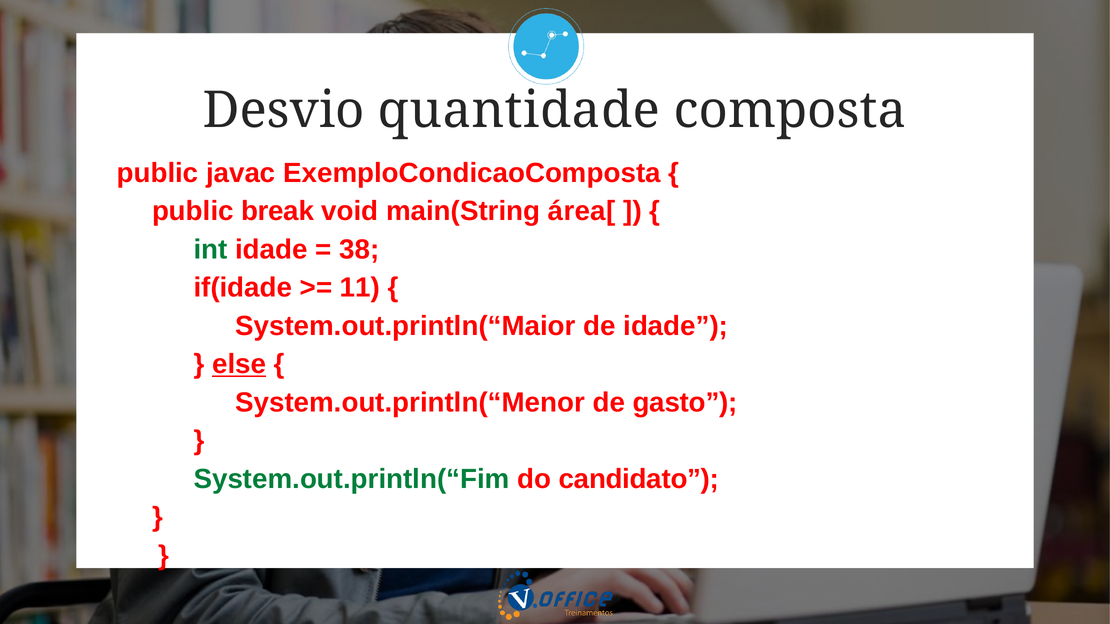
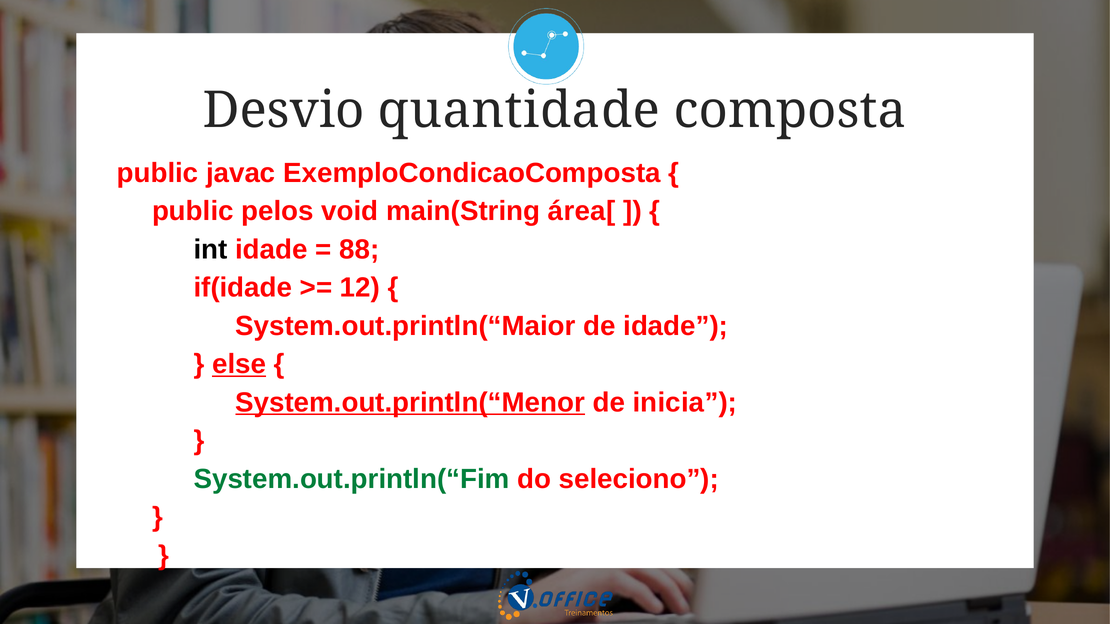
break: break -> pelos
int colour: green -> black
38: 38 -> 88
11: 11 -> 12
System.out.println(“Menor underline: none -> present
gasto: gasto -> inicia
candidato: candidato -> seleciono
